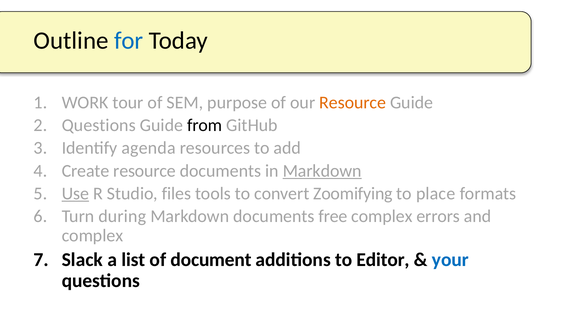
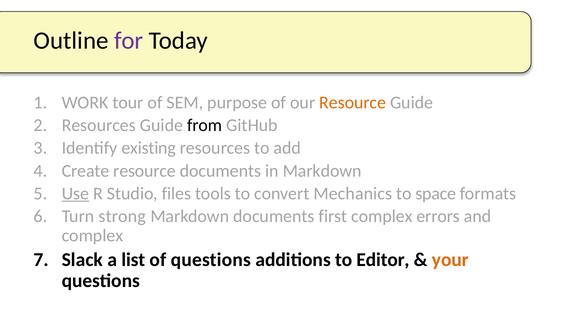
for colour: blue -> purple
Questions at (99, 125): Questions -> Resources
agenda: agenda -> existing
Markdown at (322, 171) underline: present -> none
Zoomifying: Zoomifying -> Mechanics
place: place -> space
during: during -> strong
free: free -> first
of document: document -> questions
your colour: blue -> orange
